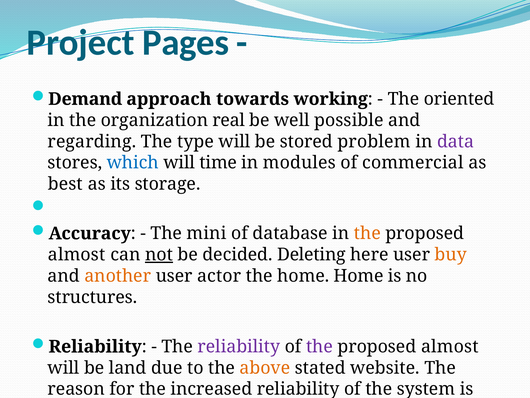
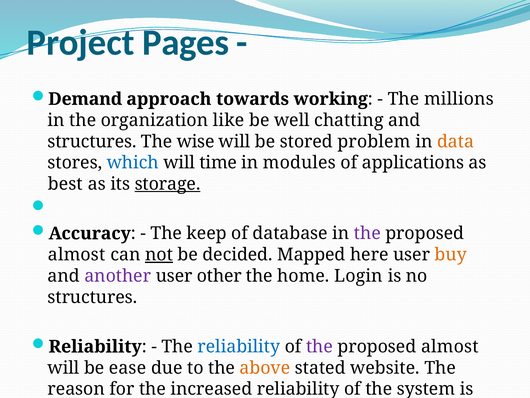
oriented: oriented -> millions
real: real -> like
possible: possible -> chatting
regarding at (92, 141): regarding -> structures
type: type -> wise
data colour: purple -> orange
commercial: commercial -> applications
storage at (168, 184) underline: none -> present
mini: mini -> keep
the at (367, 233) colour: orange -> purple
Deleting: Deleting -> Mapped
another colour: orange -> purple
actor: actor -> other
home Home: Home -> Login
reliability at (239, 346) colour: purple -> blue
land: land -> ease
